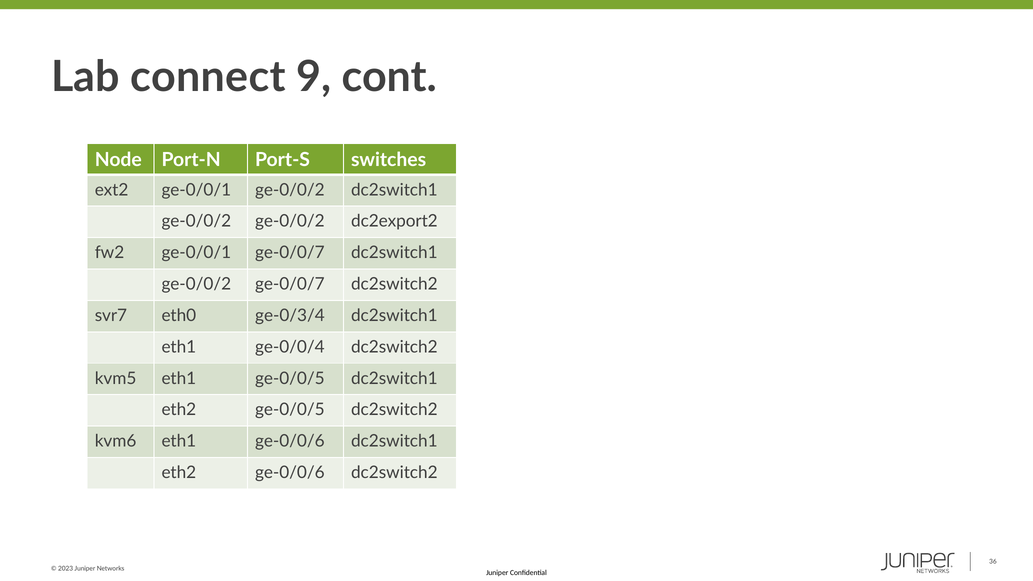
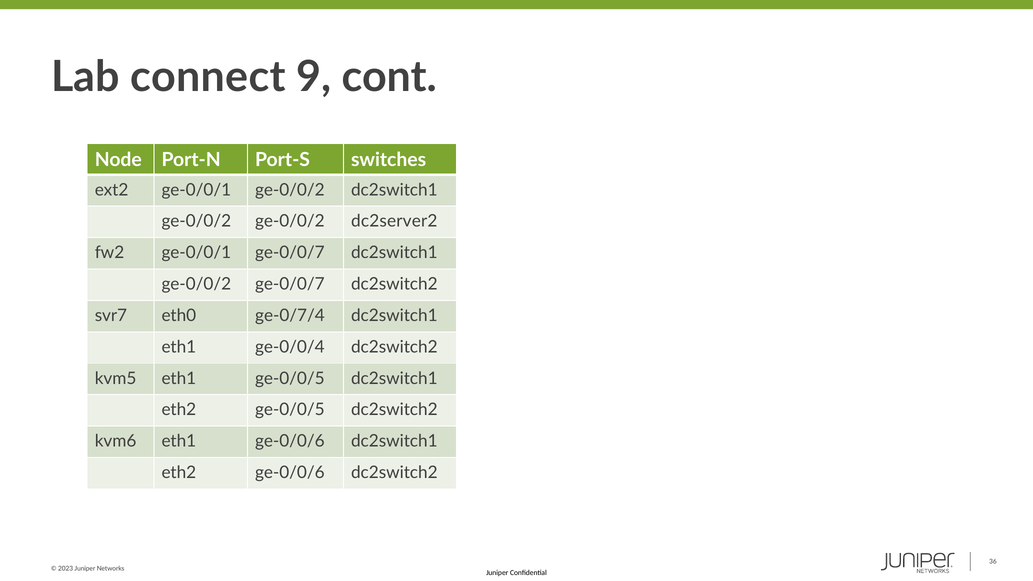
dc2export2: dc2export2 -> dc2server2
ge-0/3/4: ge-0/3/4 -> ge-0/7/4
